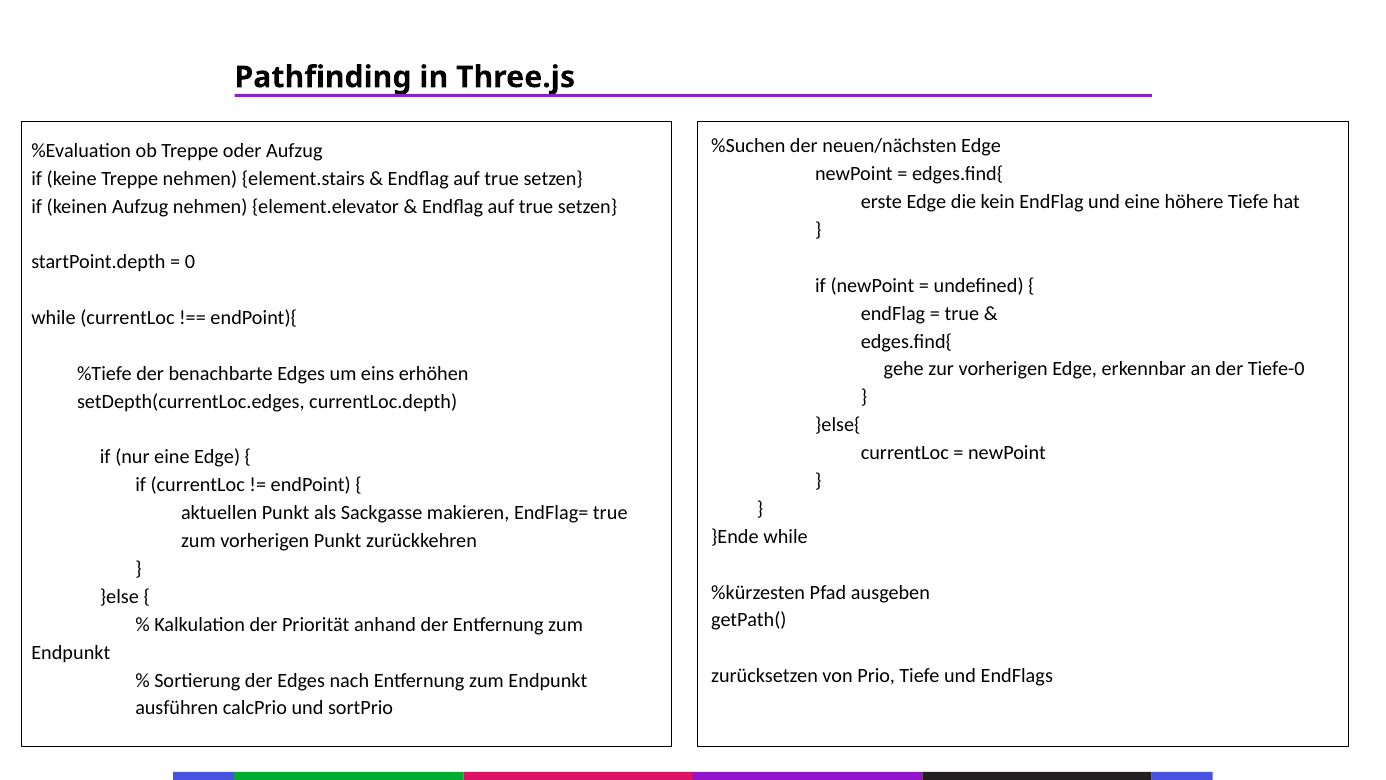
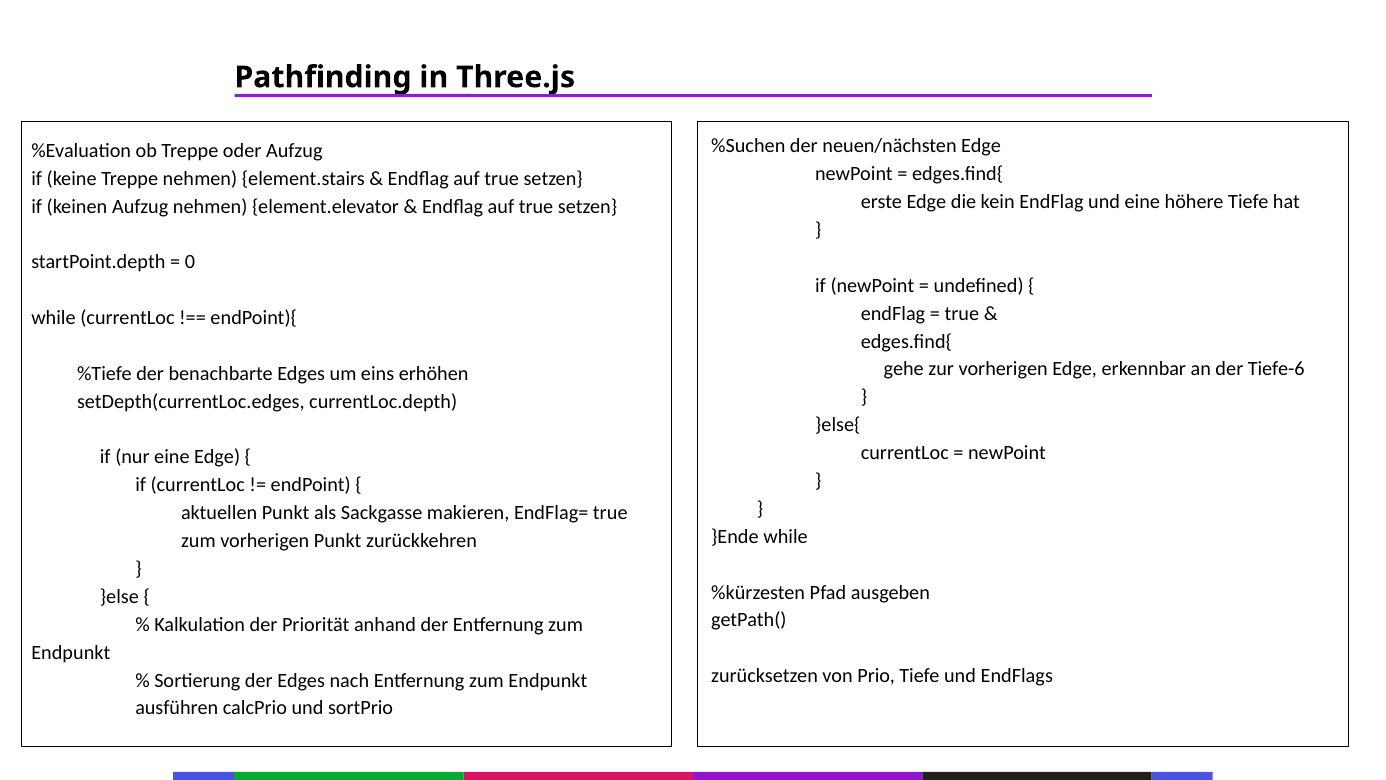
Tiefe-0: Tiefe-0 -> Tiefe-6
